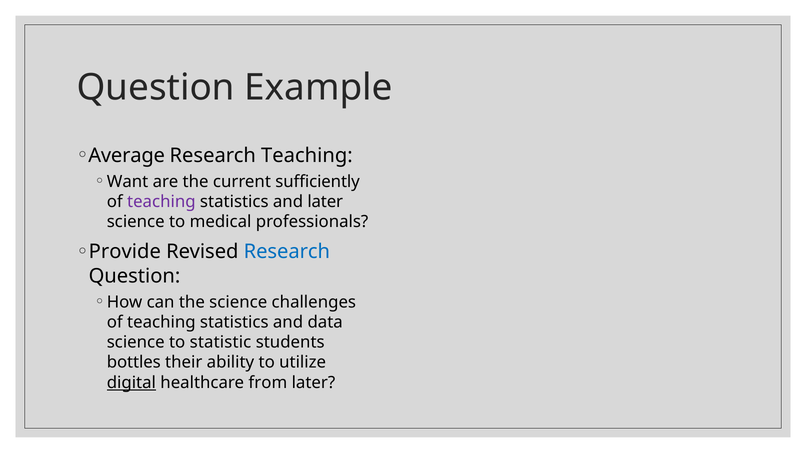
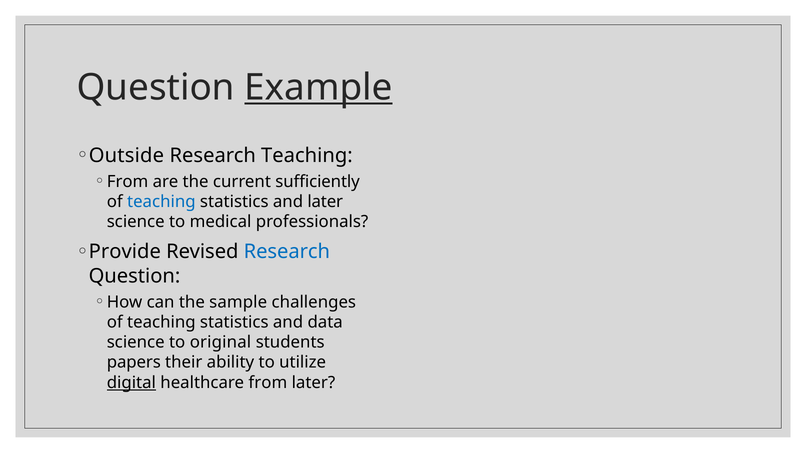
Example underline: none -> present
Average: Average -> Outside
Want at (128, 182): Want -> From
teaching at (161, 202) colour: purple -> blue
the science: science -> sample
statistic: statistic -> original
bottles: bottles -> papers
